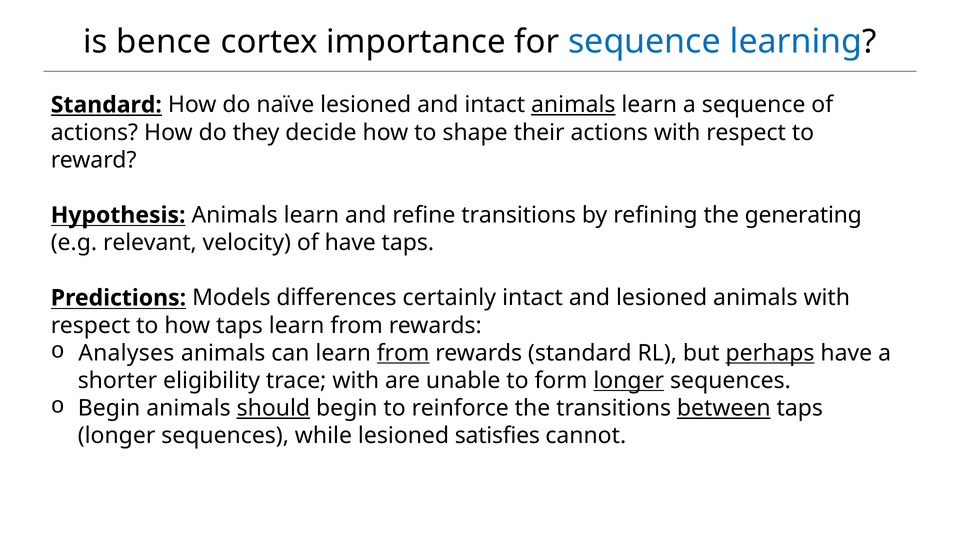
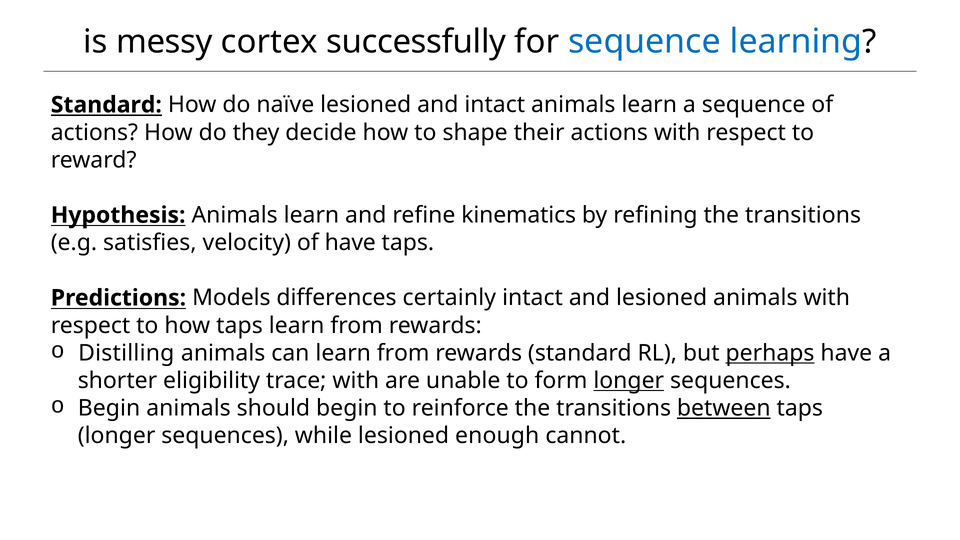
bence: bence -> messy
importance: importance -> successfully
animals at (573, 105) underline: present -> none
refine transitions: transitions -> kinematics
refining the generating: generating -> transitions
relevant: relevant -> satisfies
Analyses: Analyses -> Distilling
from at (403, 353) underline: present -> none
should underline: present -> none
satisfies: satisfies -> enough
